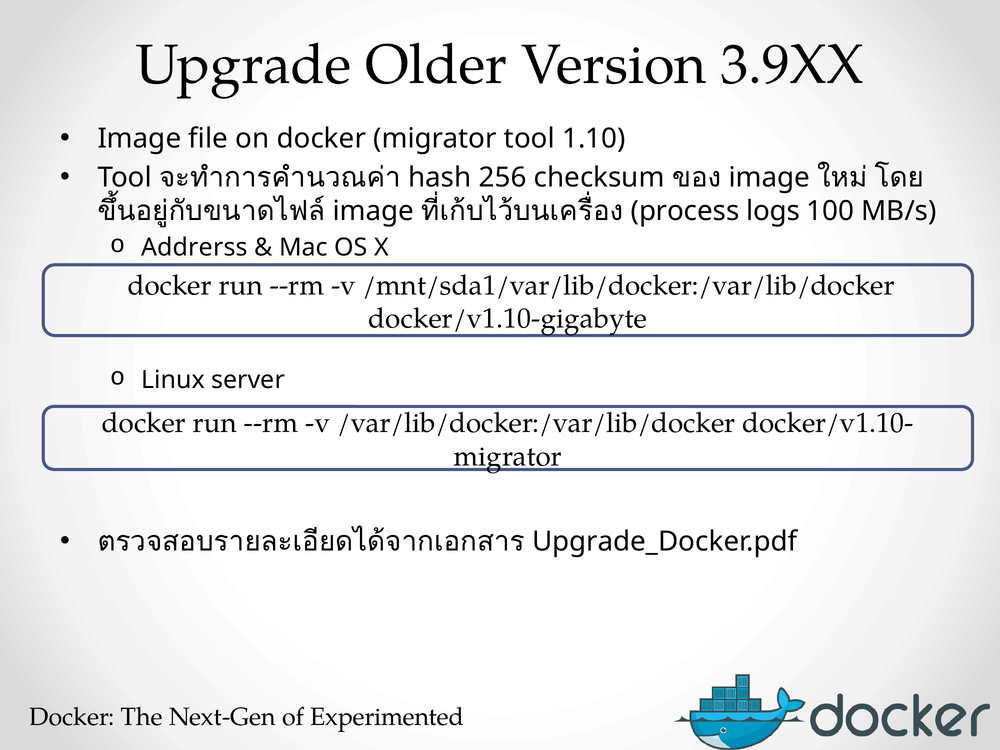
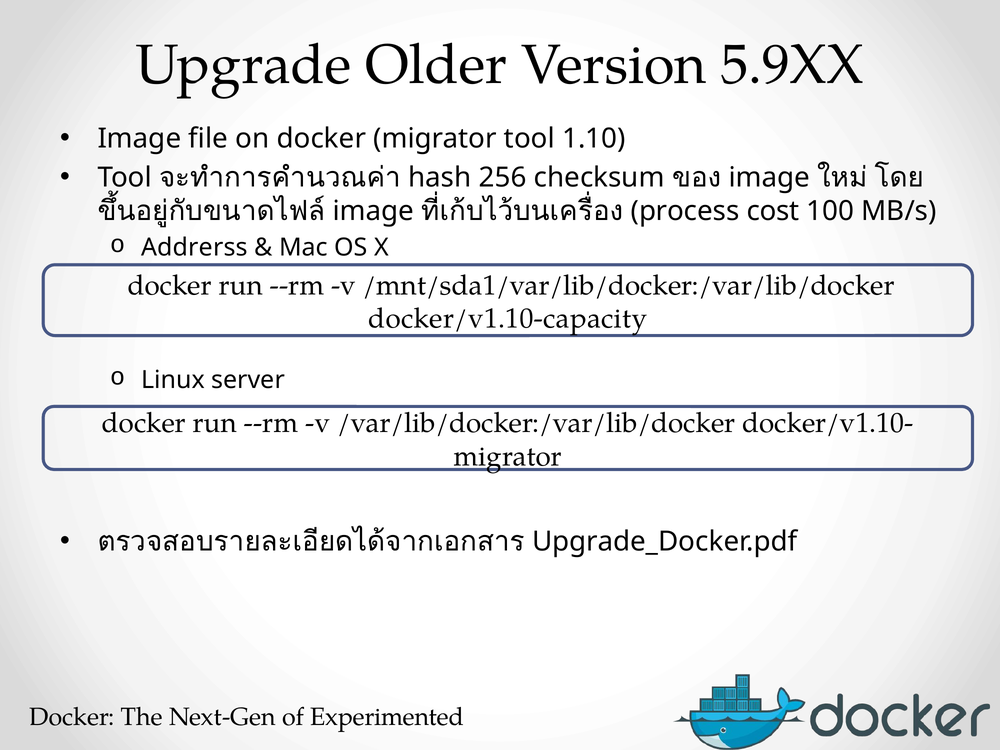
3.9XX: 3.9XX -> 5.9XX
logs: logs -> cost
docker/v1.10-gigabyte: docker/v1.10-gigabyte -> docker/v1.10-capacity
